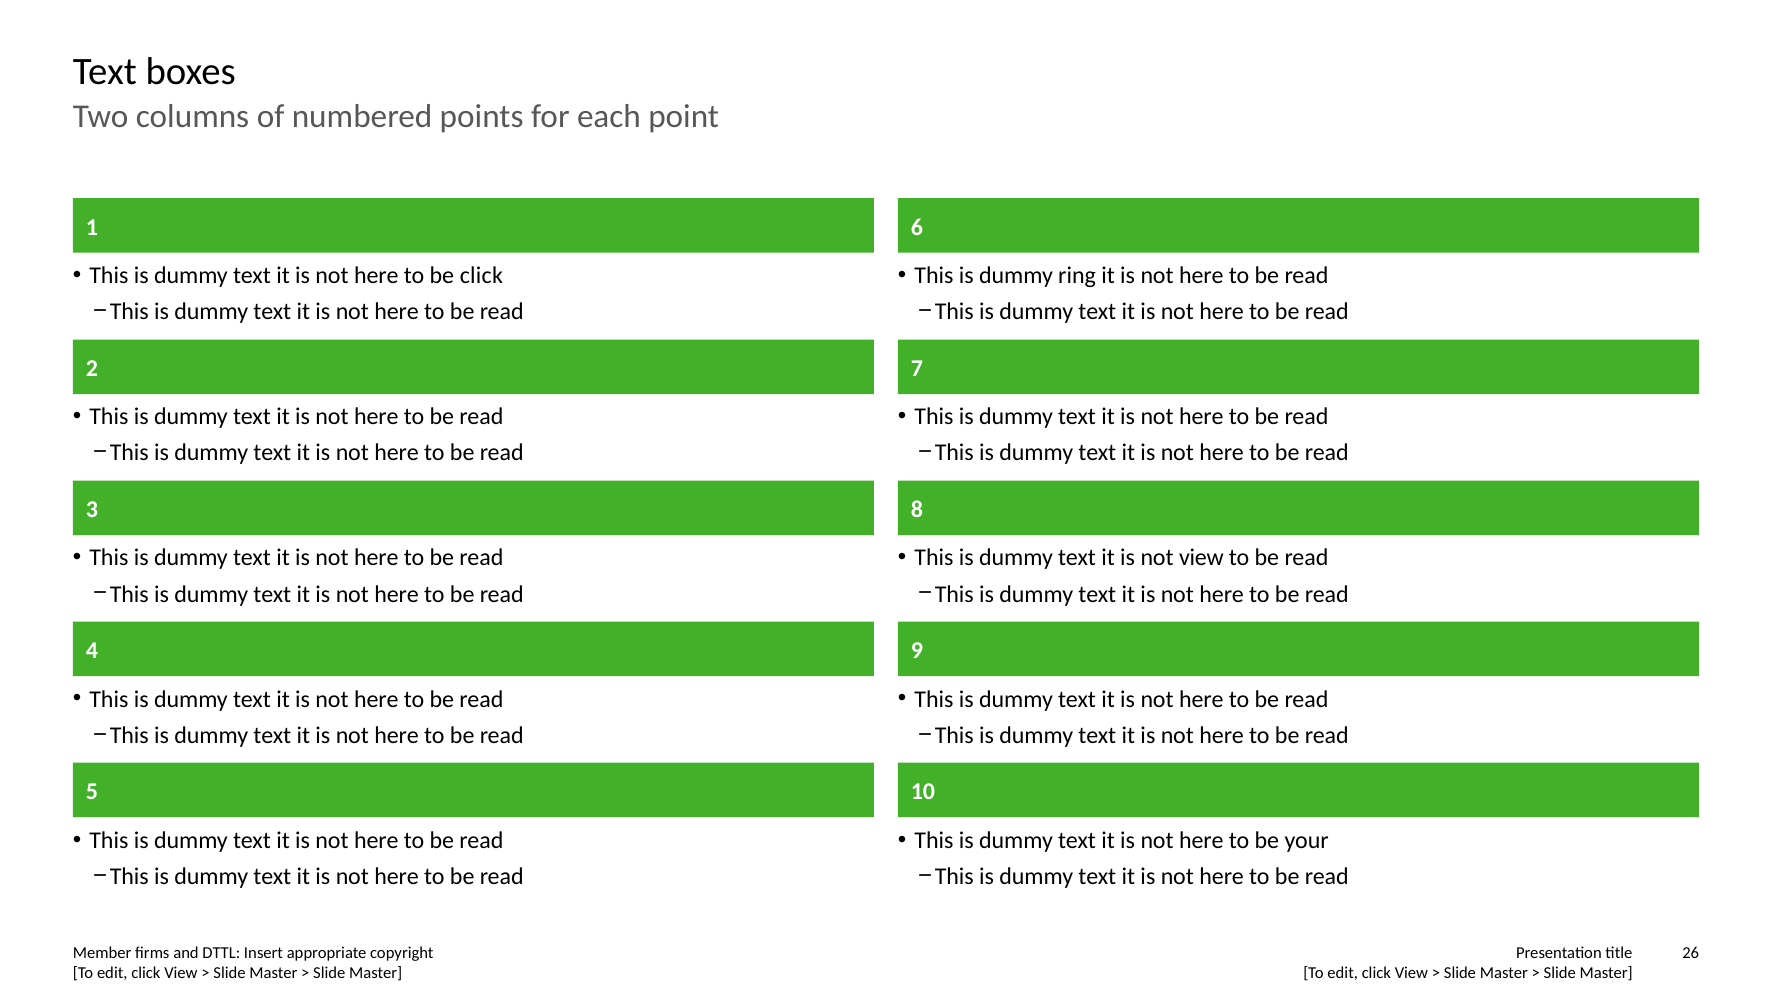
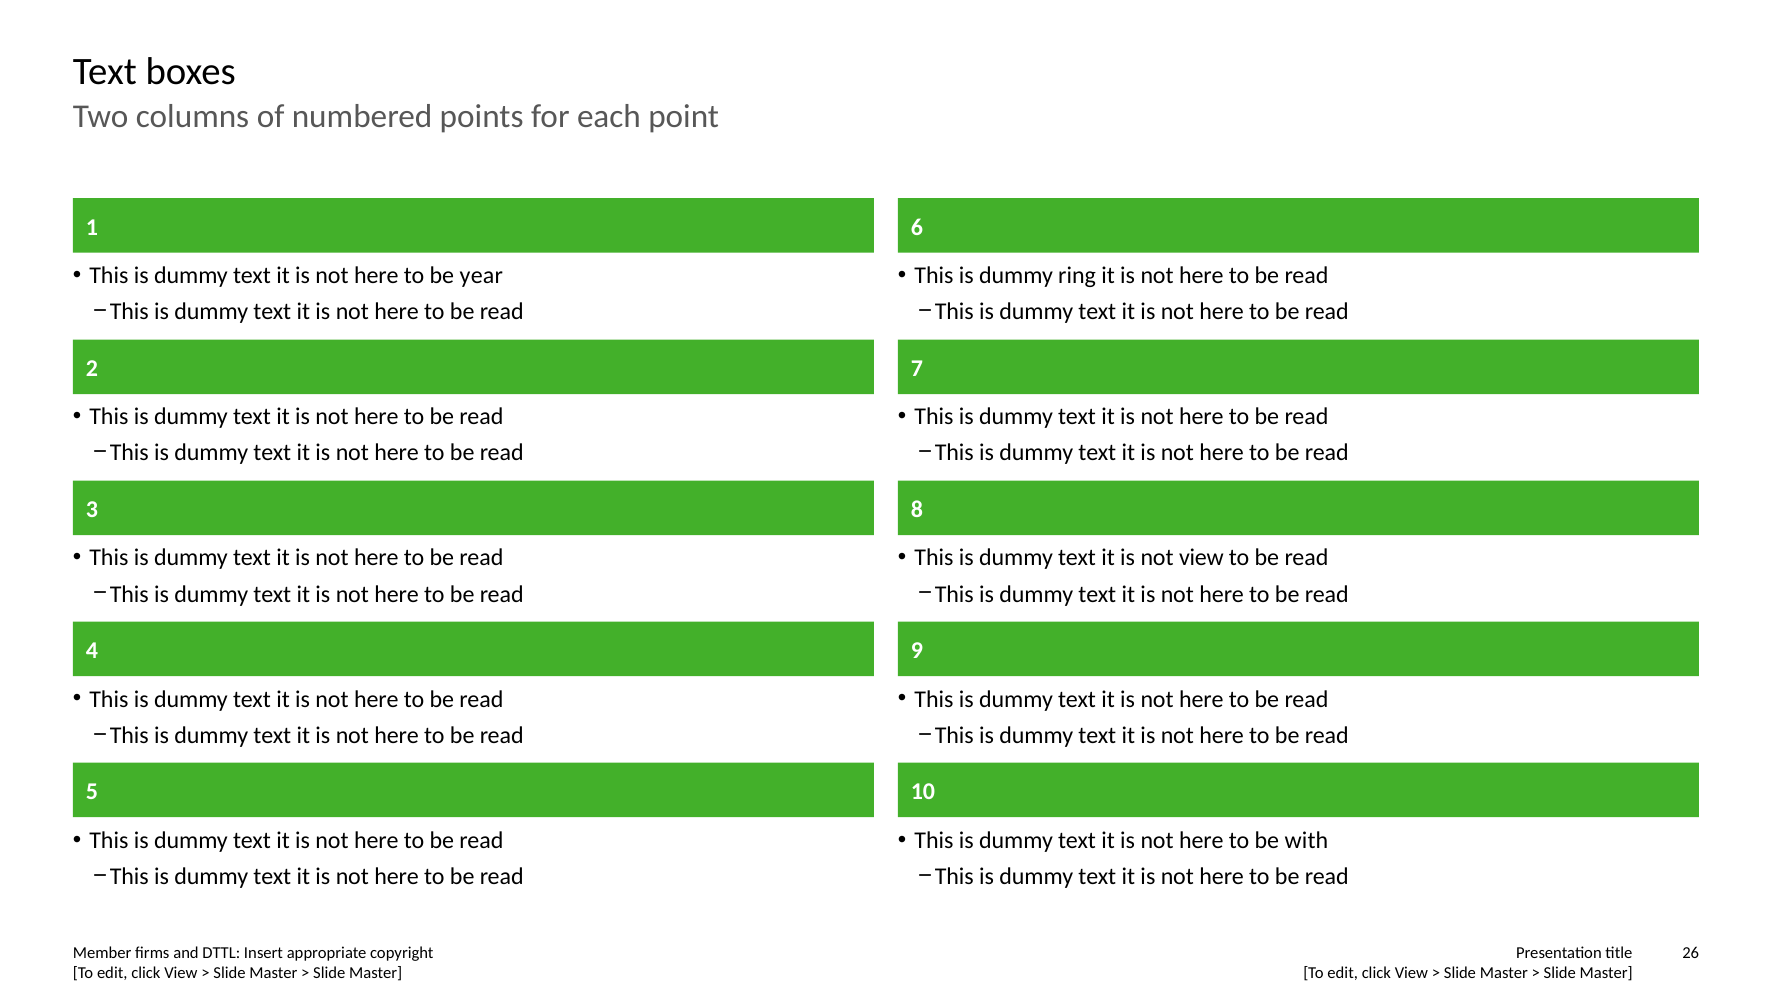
be click: click -> year
your: your -> with
